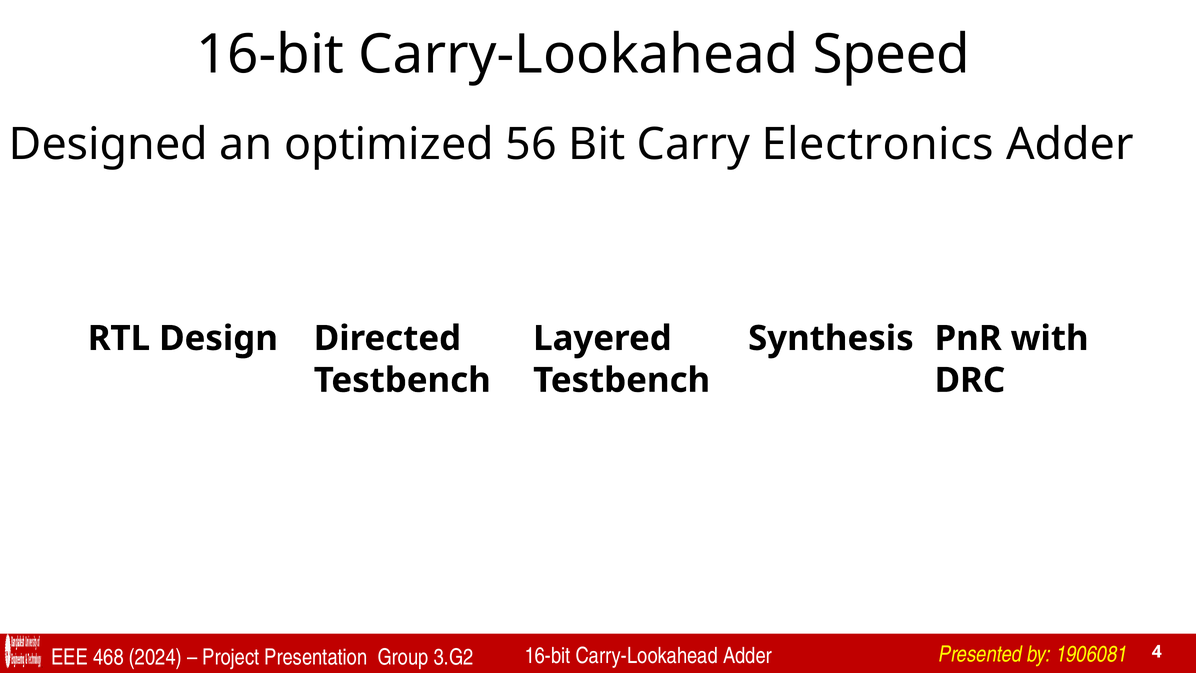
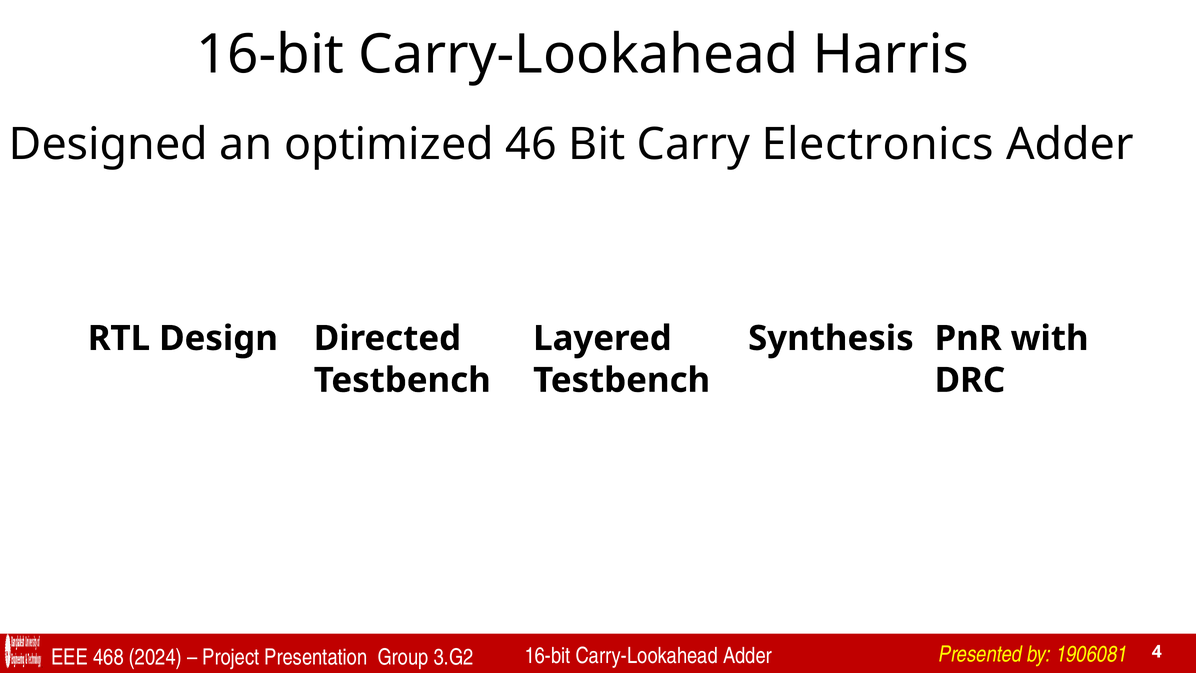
Speed: Speed -> Harris
56: 56 -> 46
